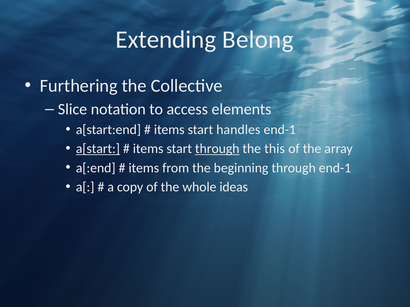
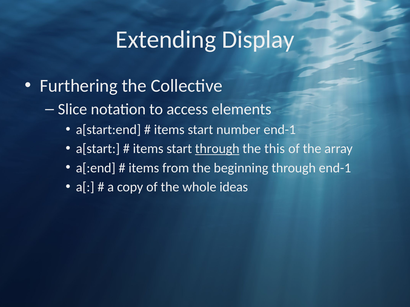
Belong: Belong -> Display
handles: handles -> number
a[start underline: present -> none
